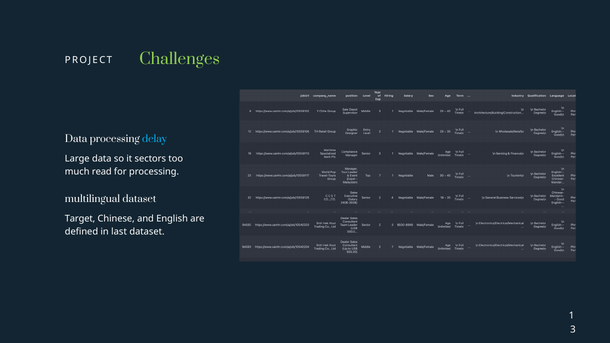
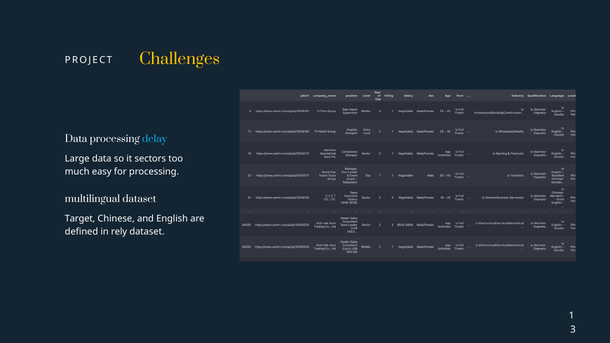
Challenges colour: light green -> yellow
read: read -> easy
last: last -> rely
